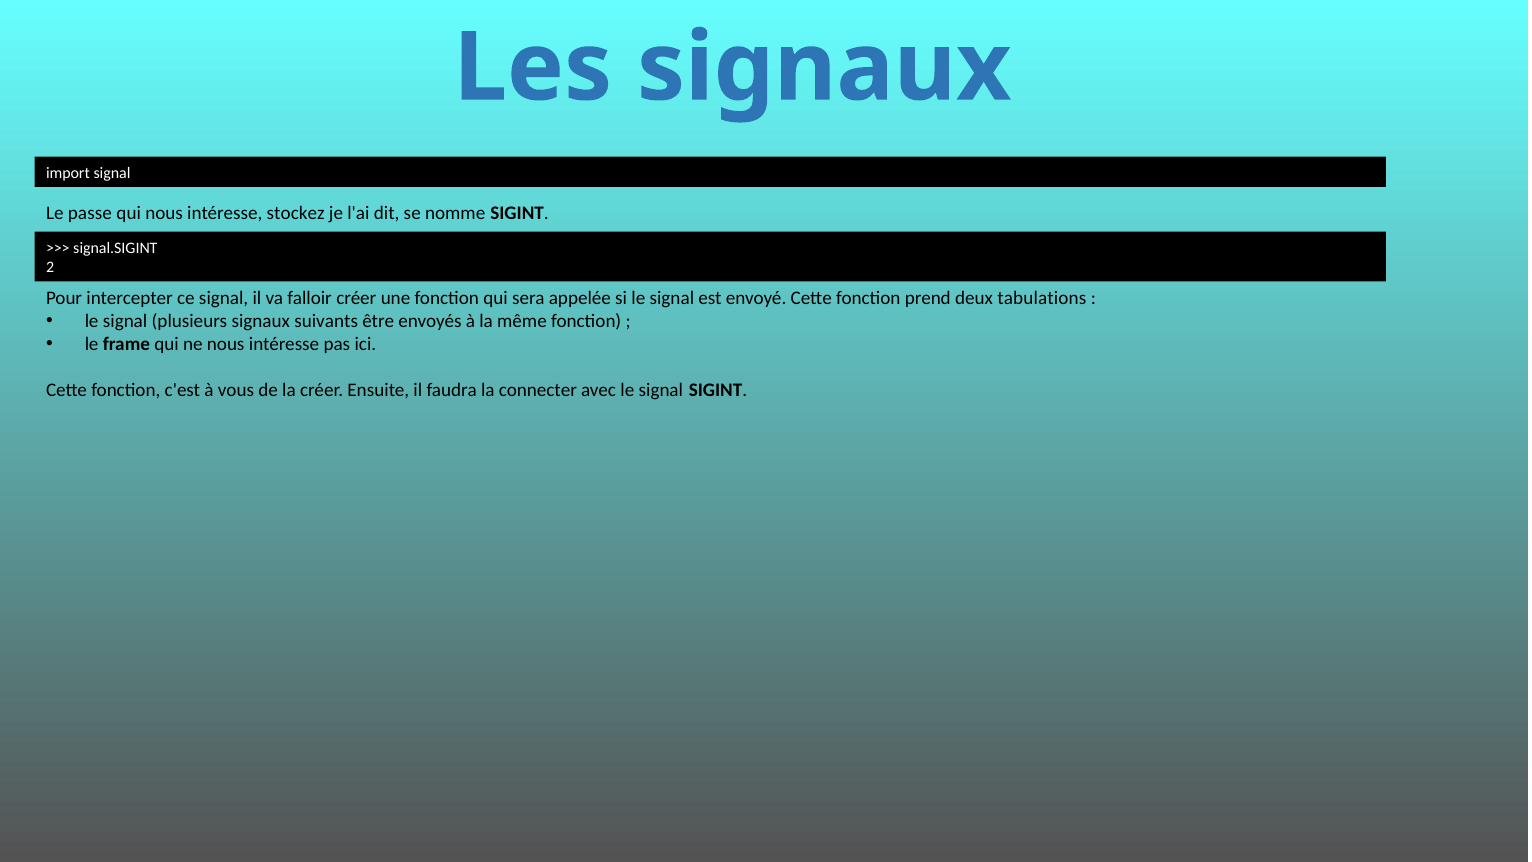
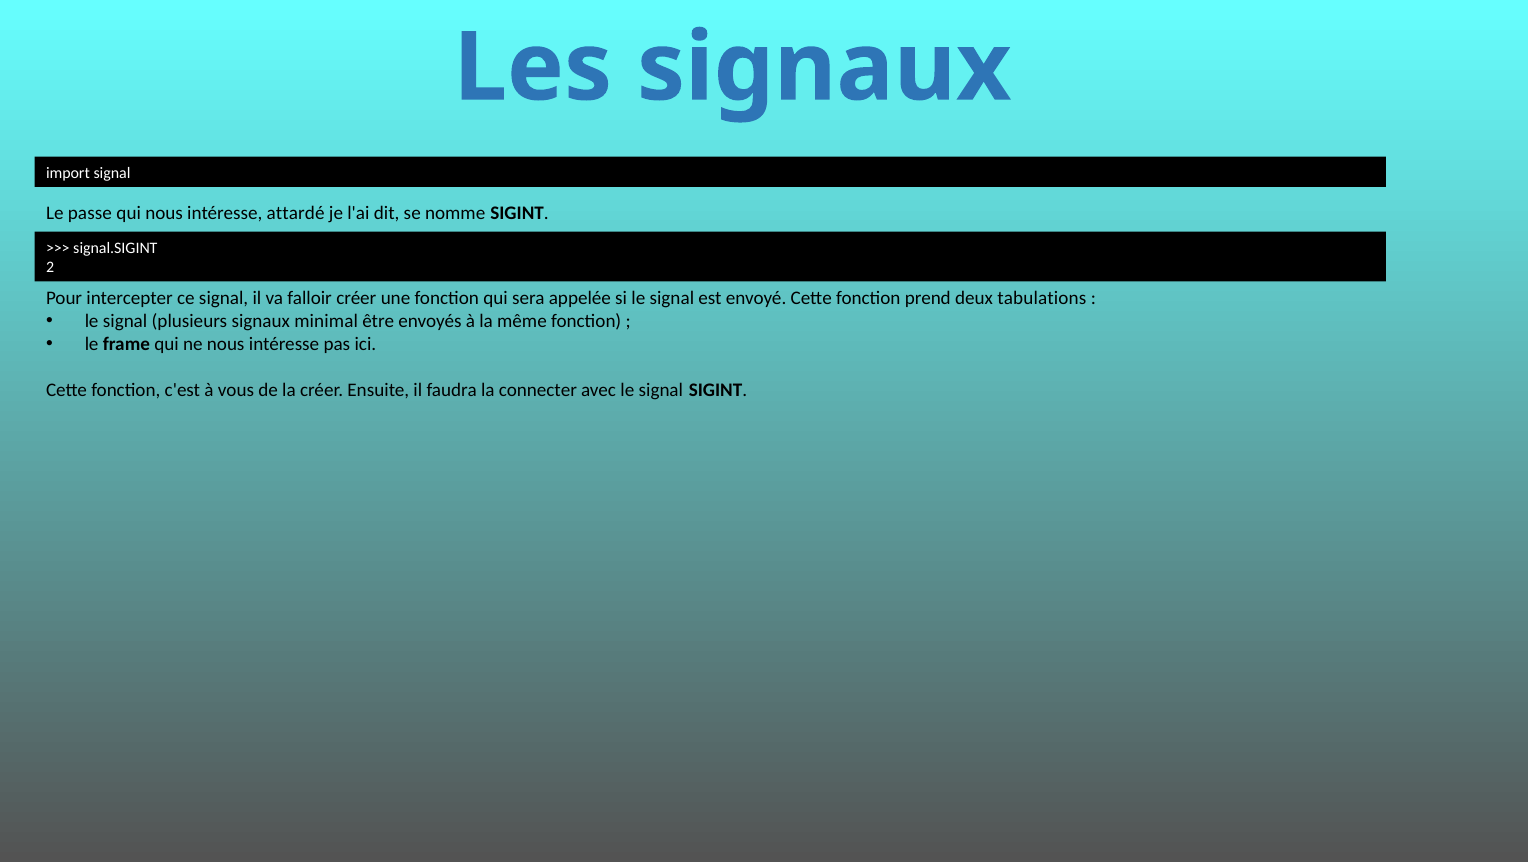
stockez: stockez -> attardé
suivants: suivants -> minimal
